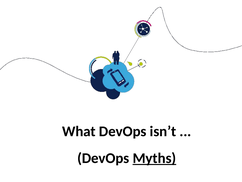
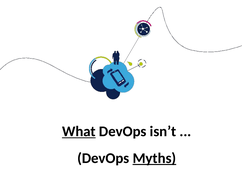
What underline: none -> present
